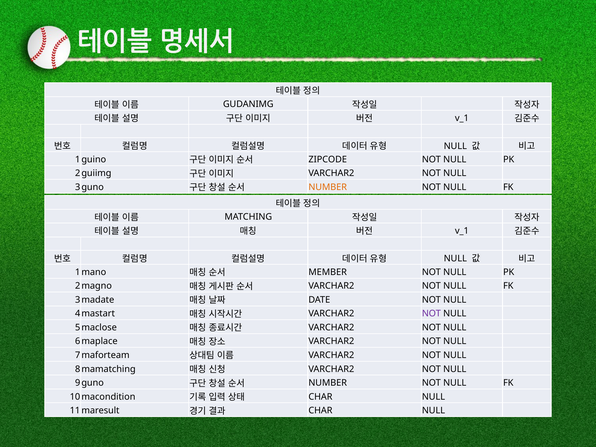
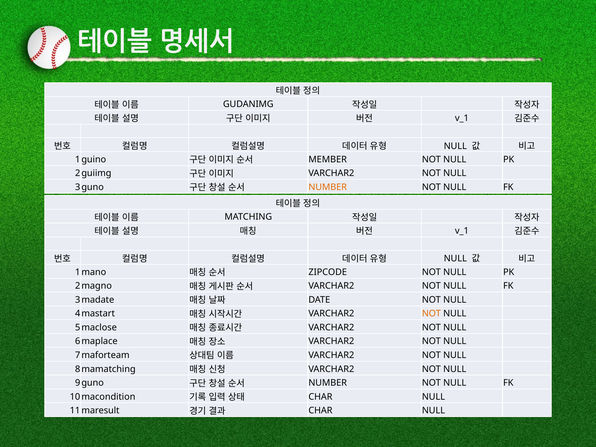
ZIPCODE: ZIPCODE -> MEMBER
MEMBER: MEMBER -> ZIPCODE
NOT at (431, 314) colour: purple -> orange
